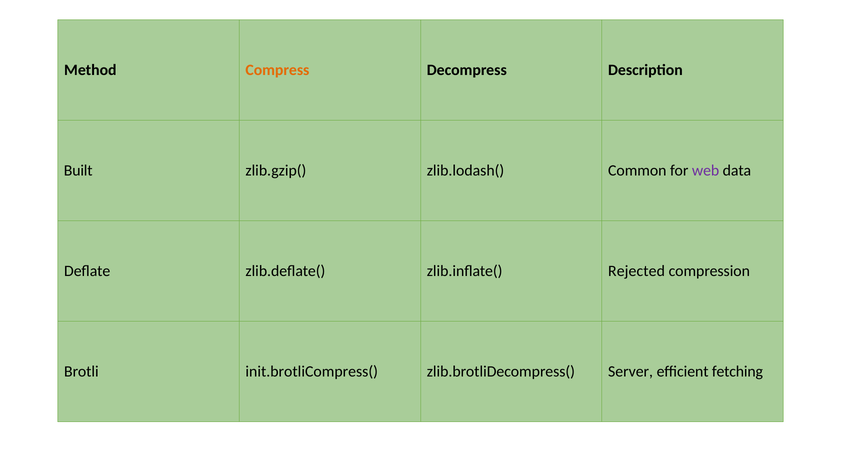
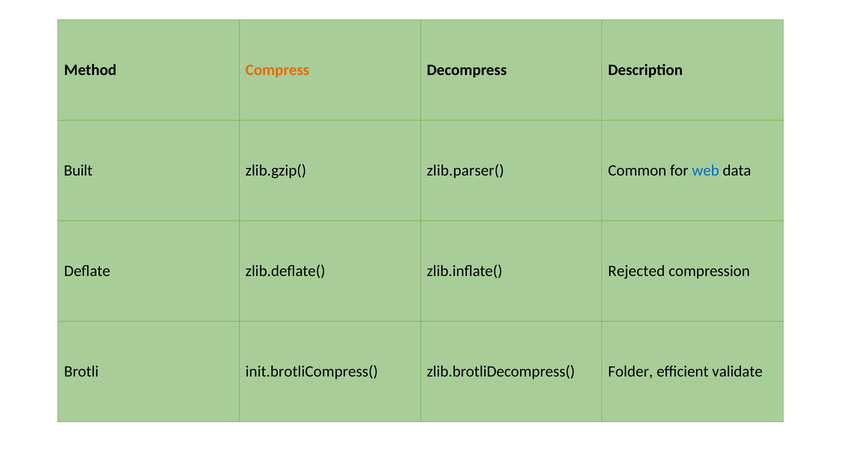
zlib.lodash(: zlib.lodash( -> zlib.parser(
web colour: purple -> blue
Server: Server -> Folder
fetching: fetching -> validate
